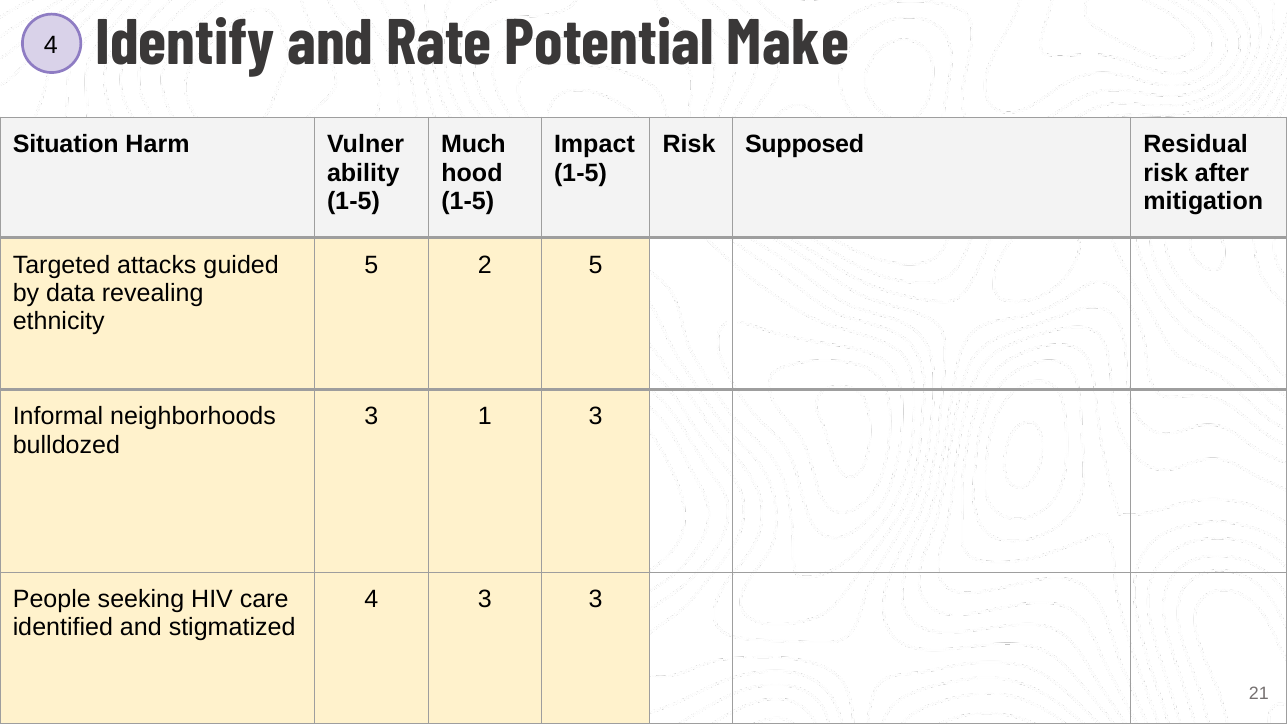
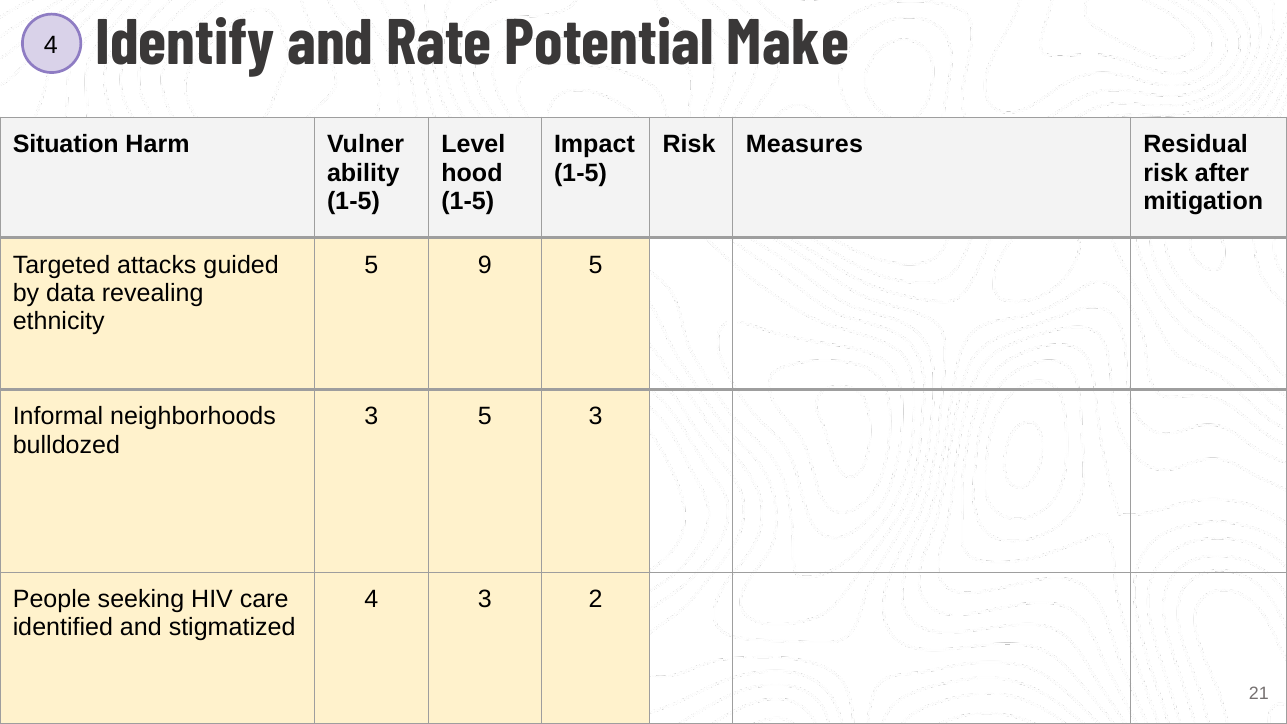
Much: Much -> Level
Supposed: Supposed -> Measures
2: 2 -> 9
3 1: 1 -> 5
3 3: 3 -> 2
